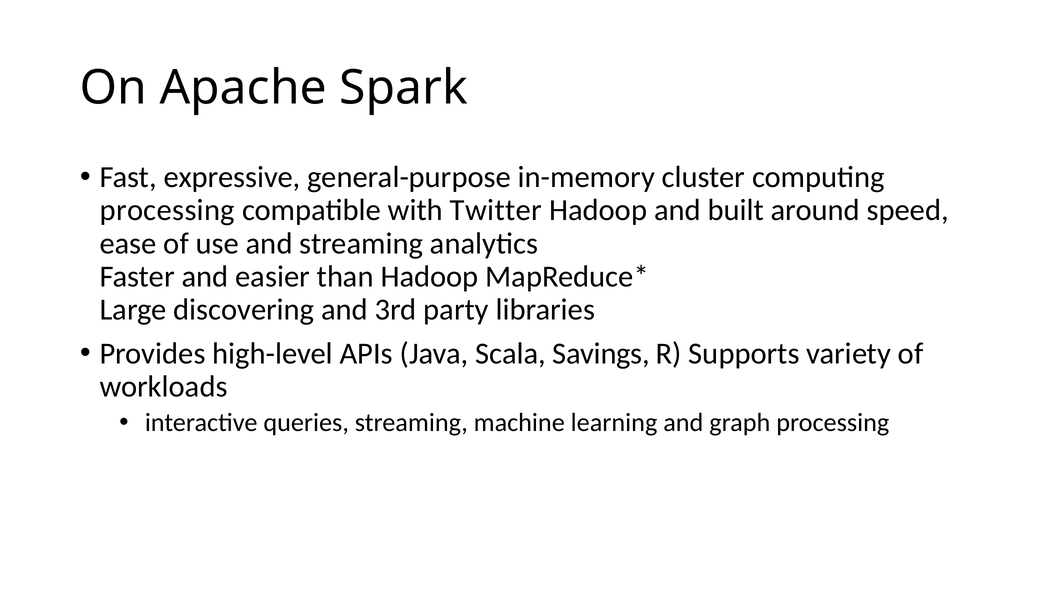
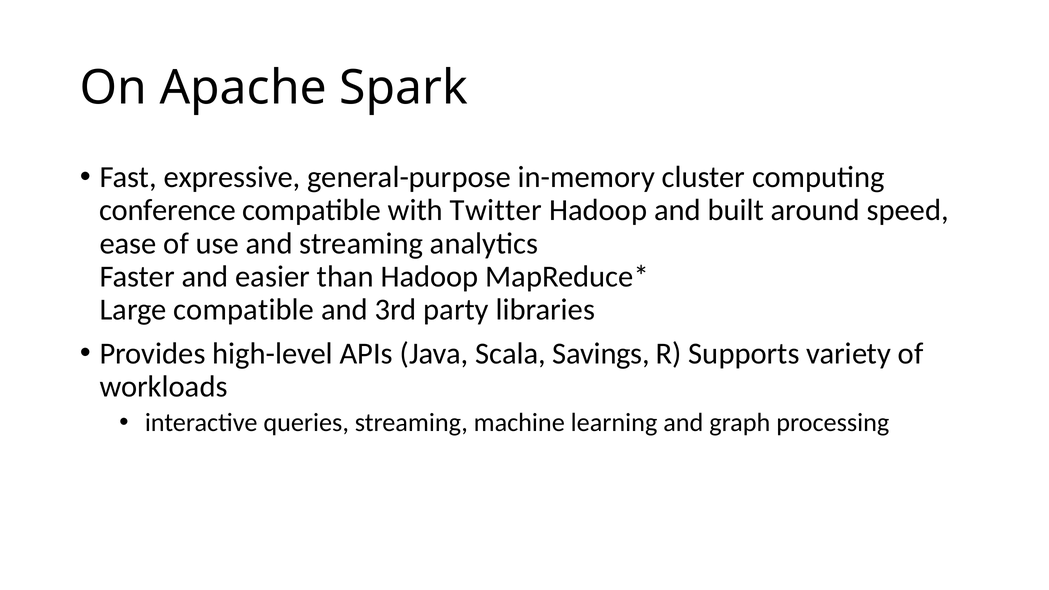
processing at (167, 210): processing -> conference
Large discovering: discovering -> compatible
